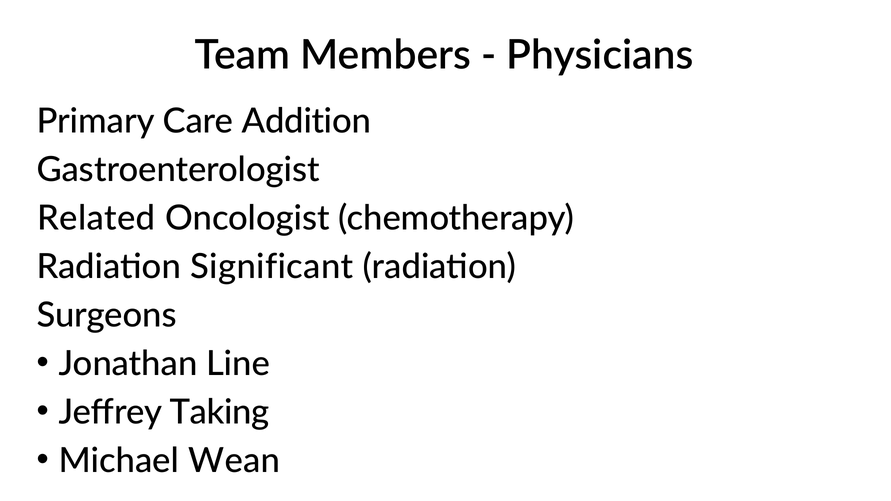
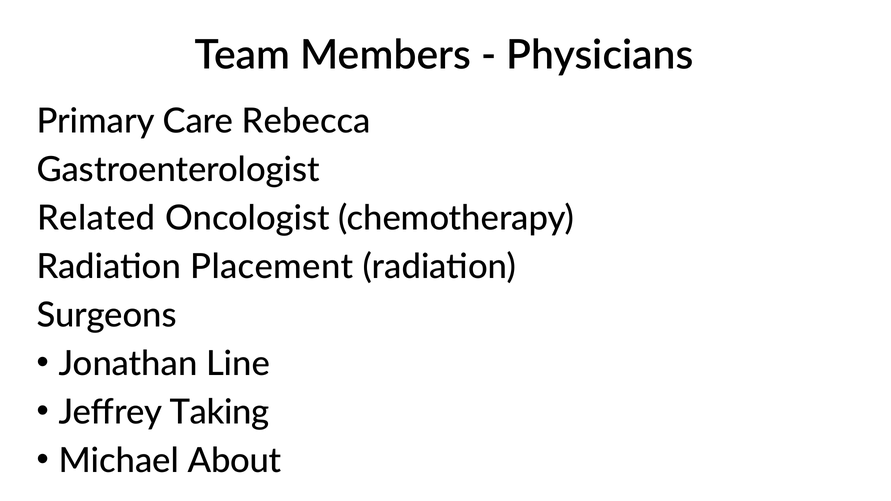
Addition: Addition -> Rebecca
Significant: Significant -> Placement
Wean: Wean -> About
